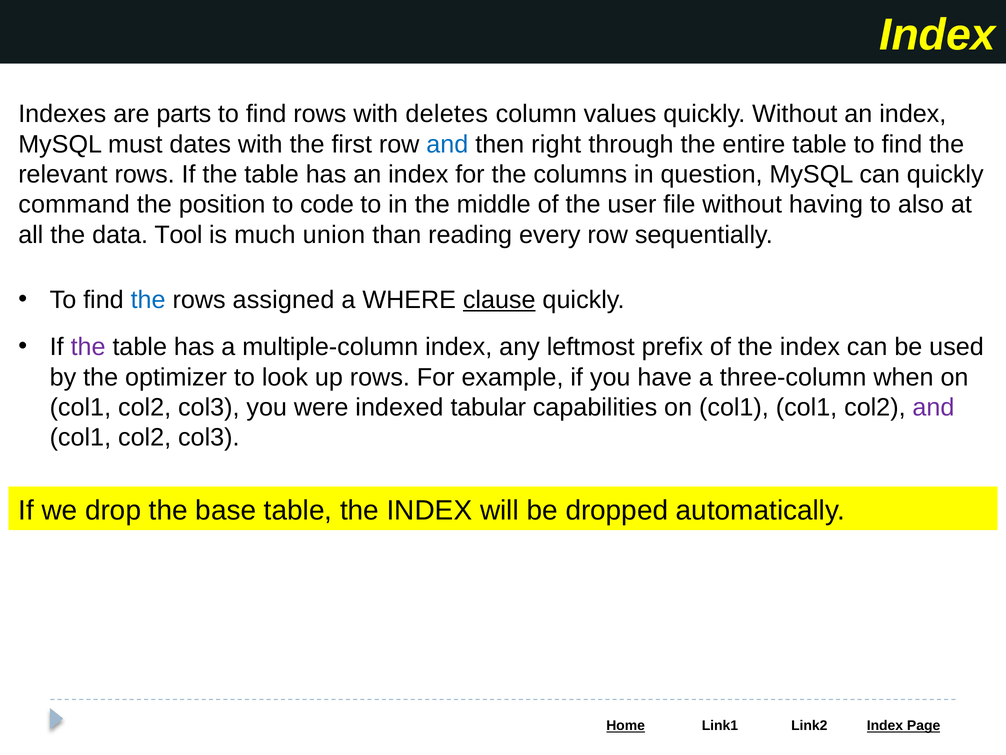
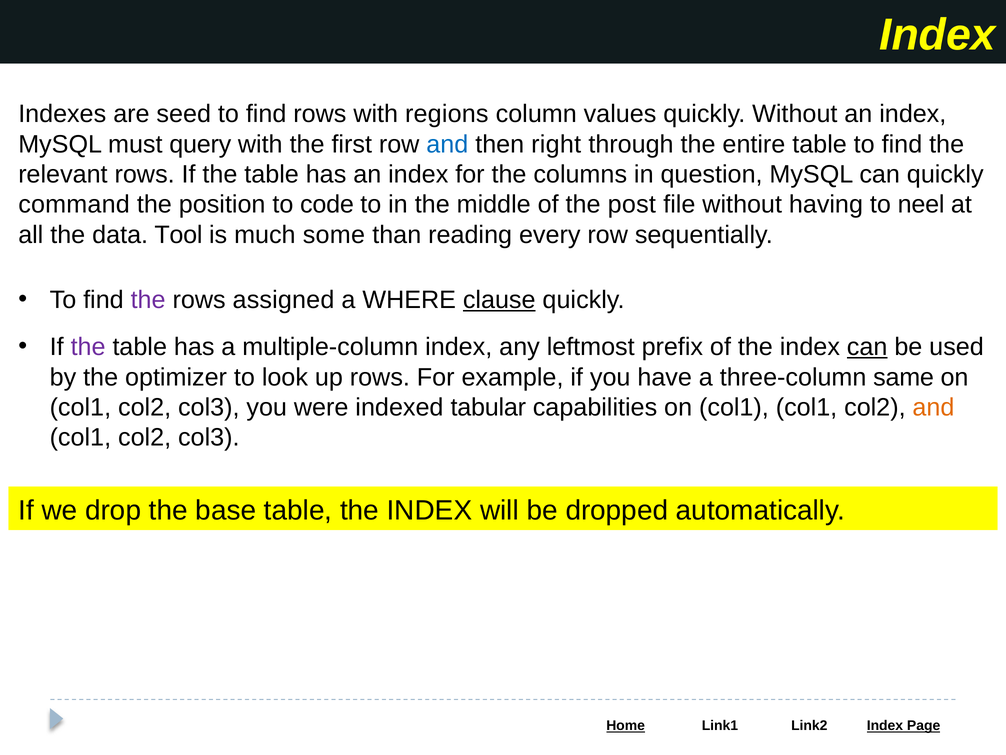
parts: parts -> seed
deletes: deletes -> regions
dates: dates -> query
user: user -> post
also: also -> neel
union: union -> some
the at (148, 300) colour: blue -> purple
can at (867, 347) underline: none -> present
when: when -> same
and at (933, 407) colour: purple -> orange
